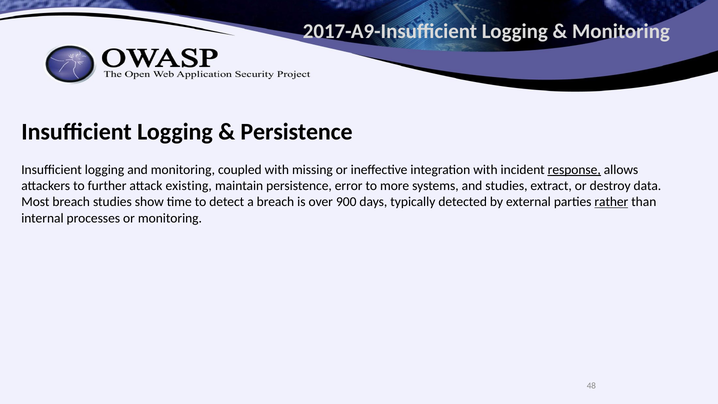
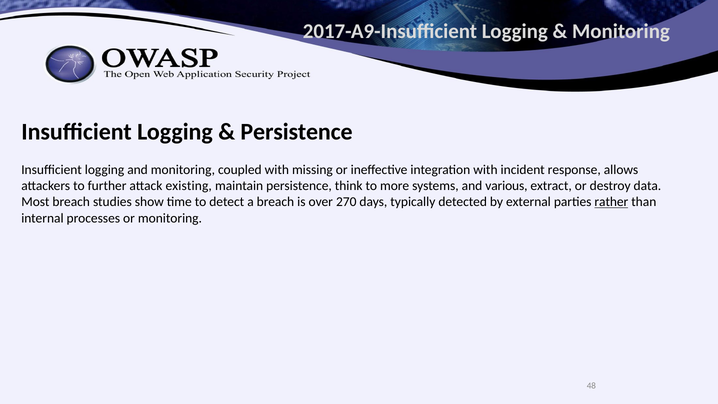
response underline: present -> none
error: error -> think
and studies: studies -> various
900: 900 -> 270
